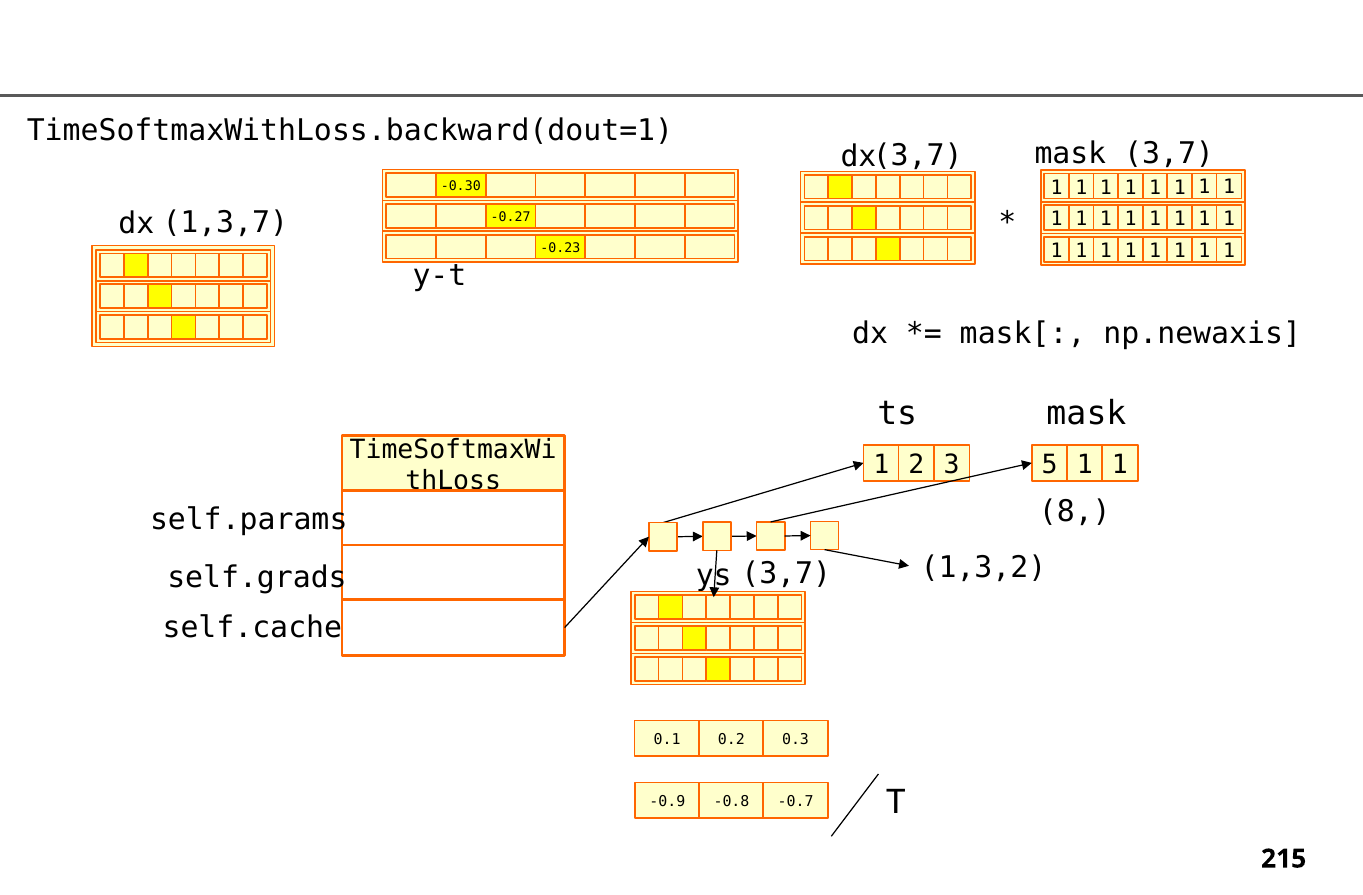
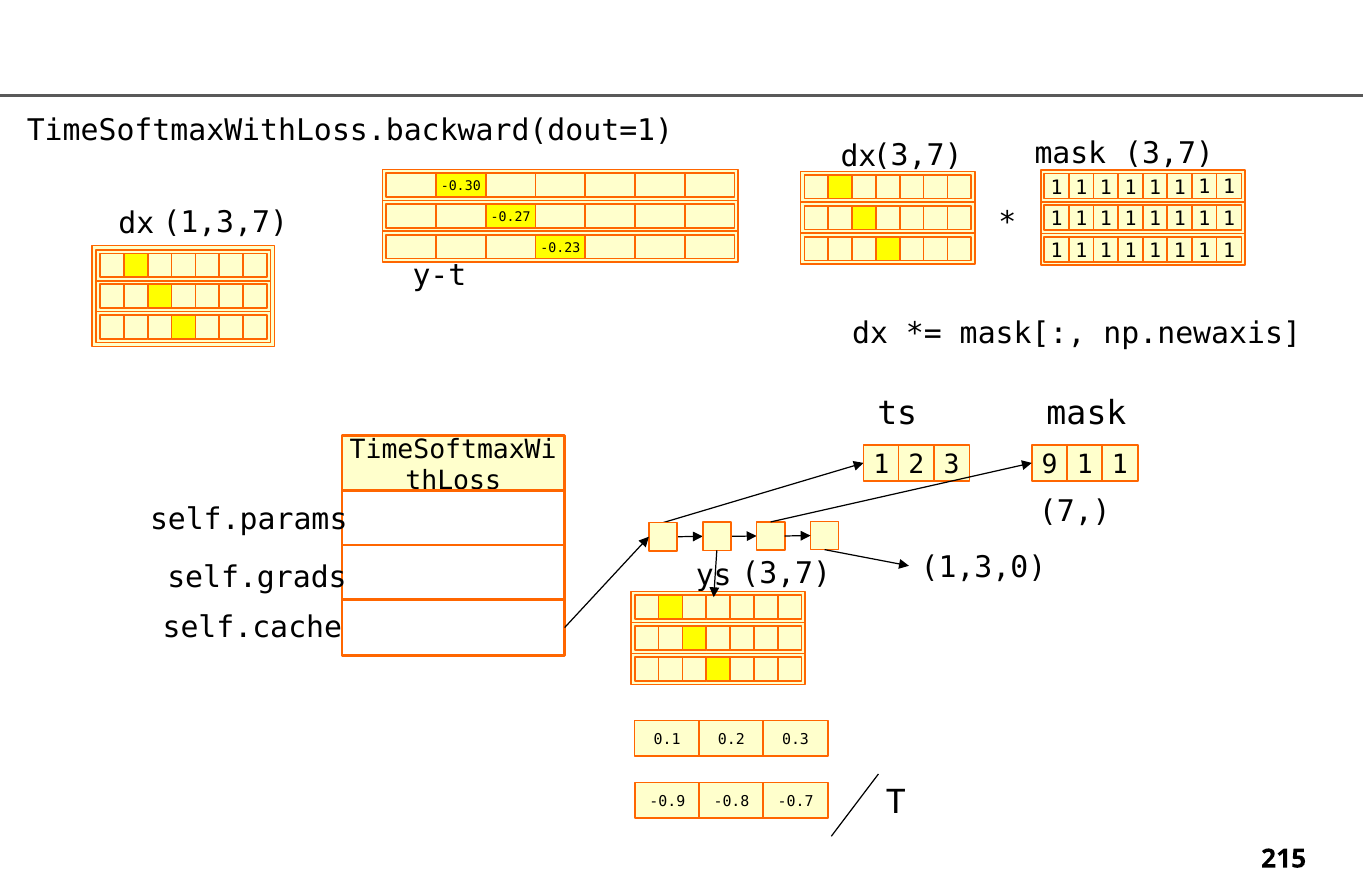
5: 5 -> 9
8: 8 -> 7
1,3,2: 1,3,2 -> 1,3,0
